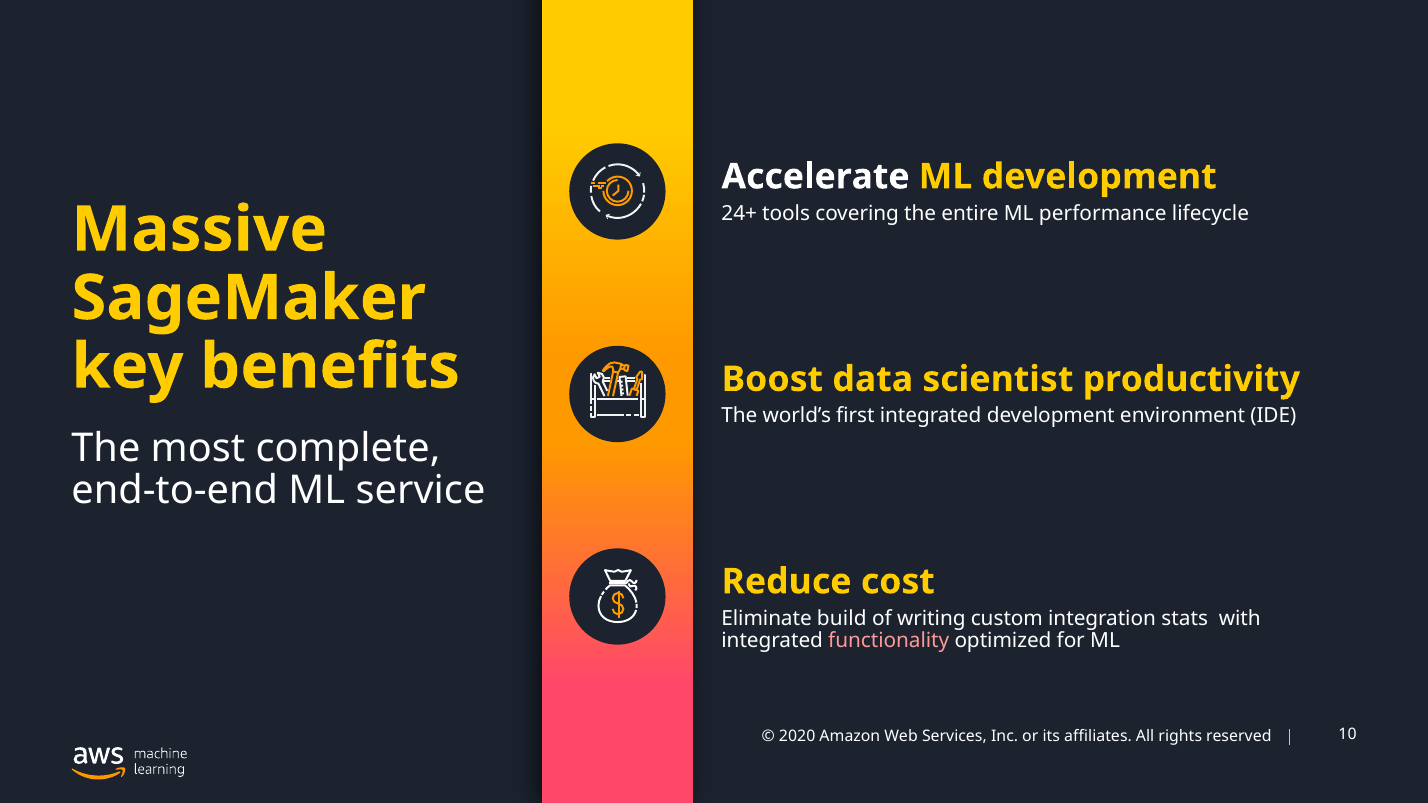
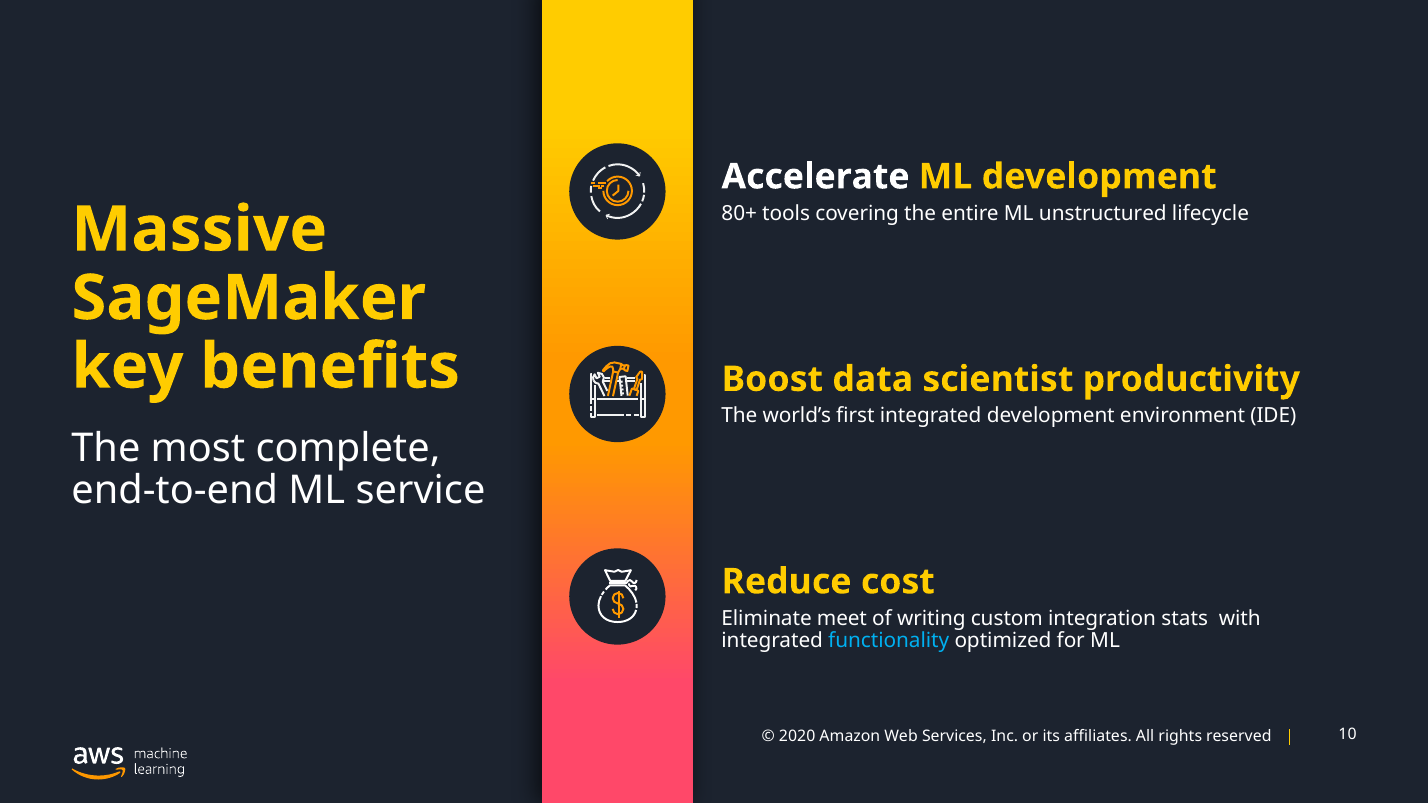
24+: 24+ -> 80+
performance: performance -> unstructured
build: build -> meet
functionality colour: pink -> light blue
